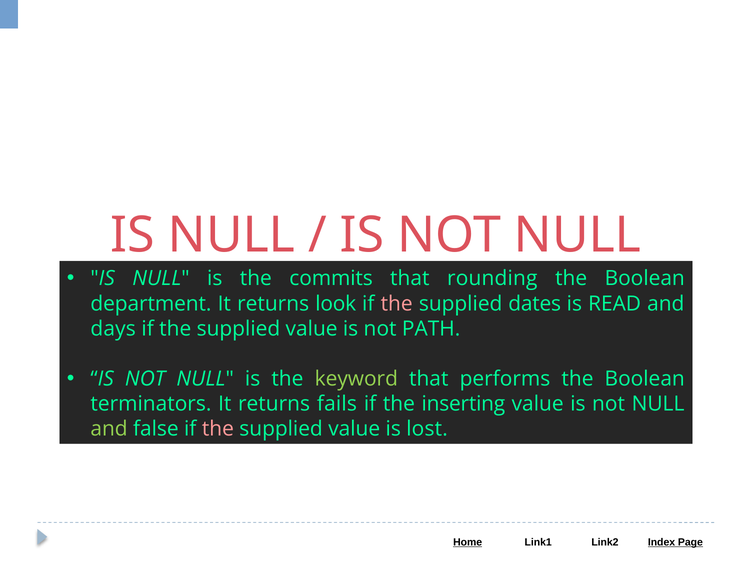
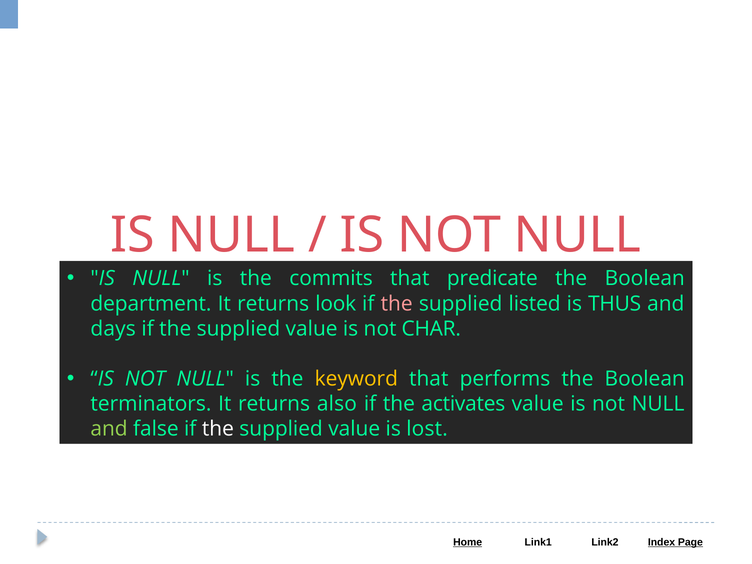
rounding: rounding -> predicate
dates: dates -> listed
READ: READ -> THUS
PATH: PATH -> CHAR
keyword colour: light green -> yellow
fails: fails -> also
inserting: inserting -> activates
the at (218, 429) colour: pink -> white
